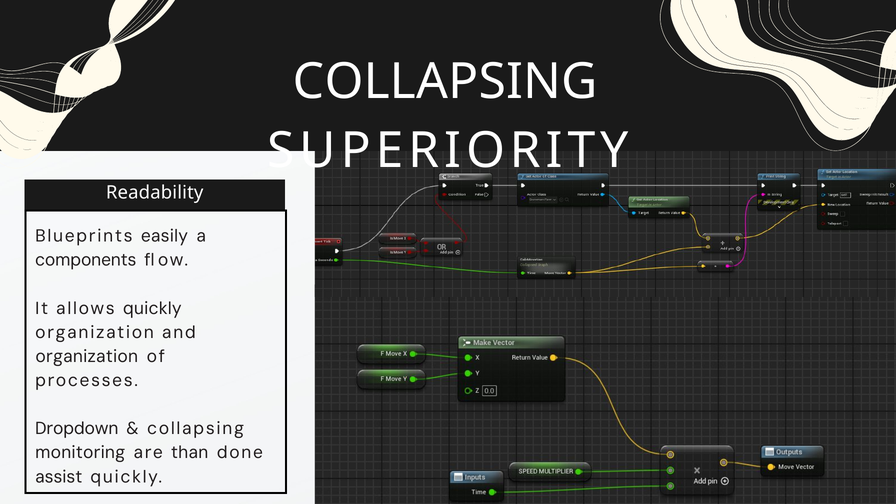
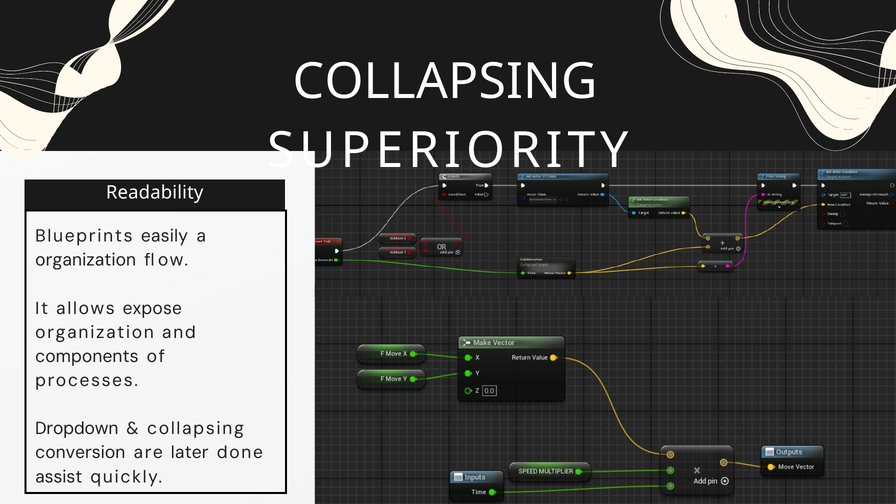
components at (86, 260): components -> organization
allows quickly: quickly -> expose
organization at (87, 356): organization -> components
monitoring: monitoring -> conversion
than: than -> later
